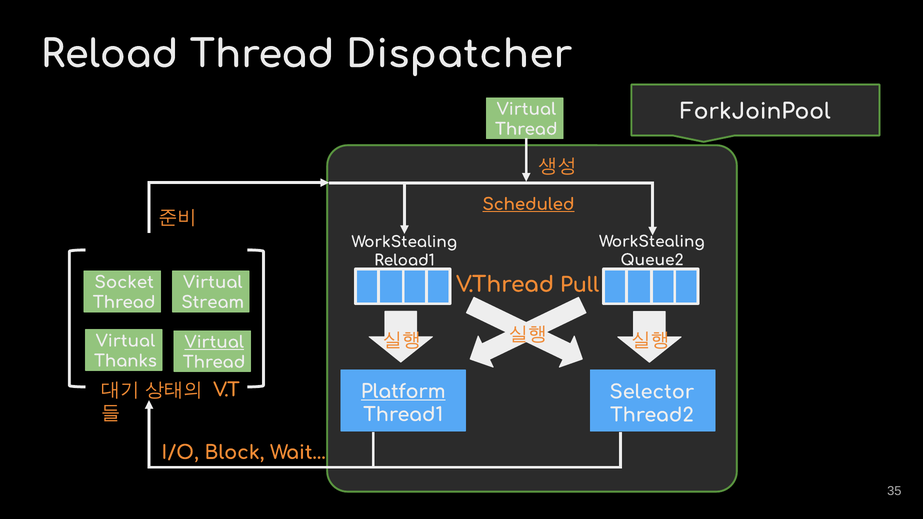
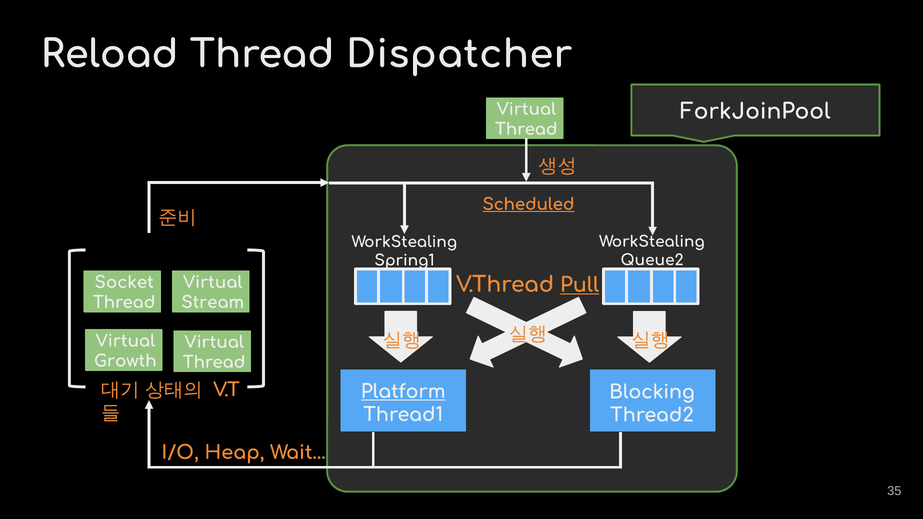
Reload1: Reload1 -> Spring1
Pull underline: none -> present
Virtual at (214, 342) underline: present -> none
Thanks: Thanks -> Growth
Selector: Selector -> Blocking
Block: Block -> Heap
